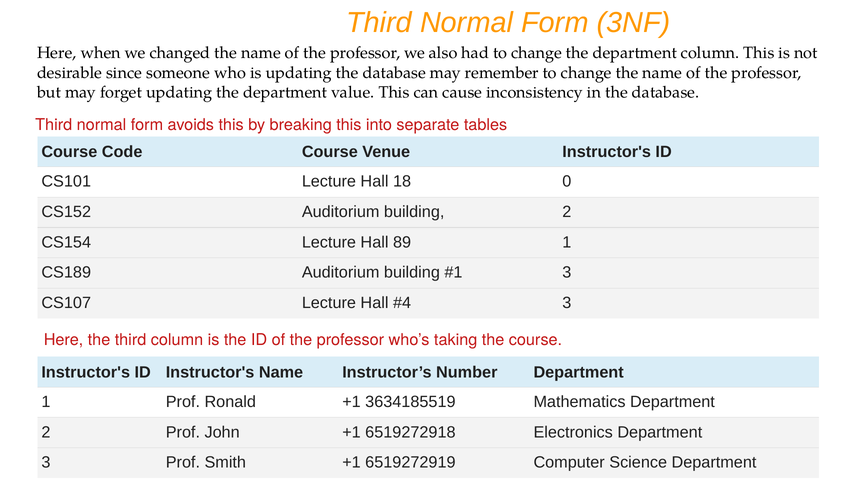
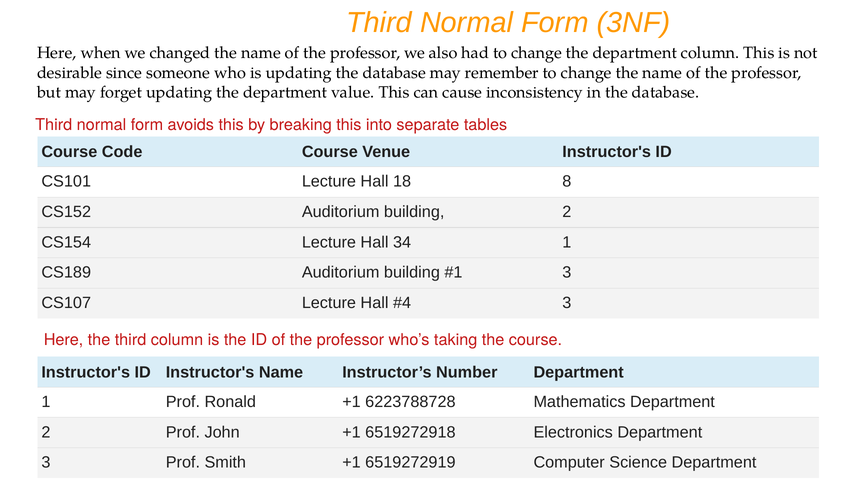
0: 0 -> 8
89: 89 -> 34
3634185519: 3634185519 -> 6223788728
